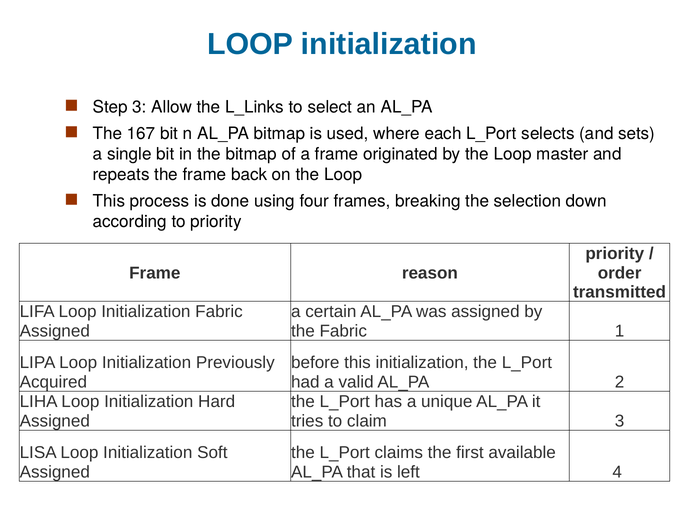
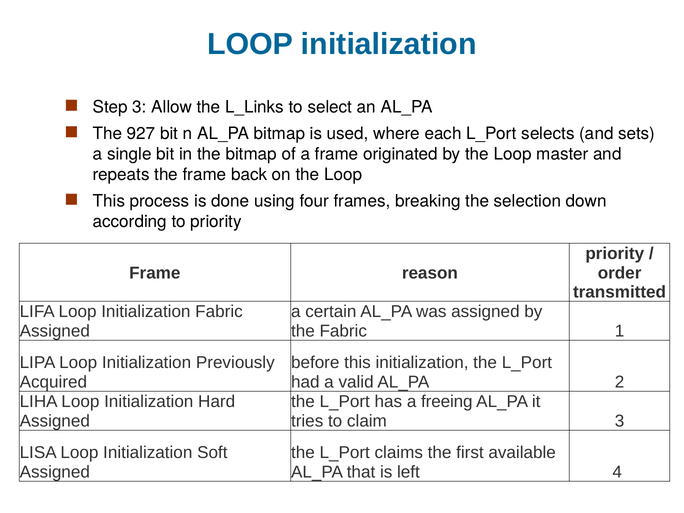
167: 167 -> 927
unique: unique -> freeing
